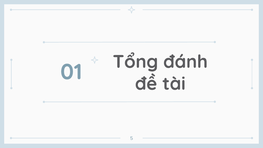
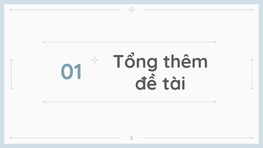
đánh: đánh -> thêm
